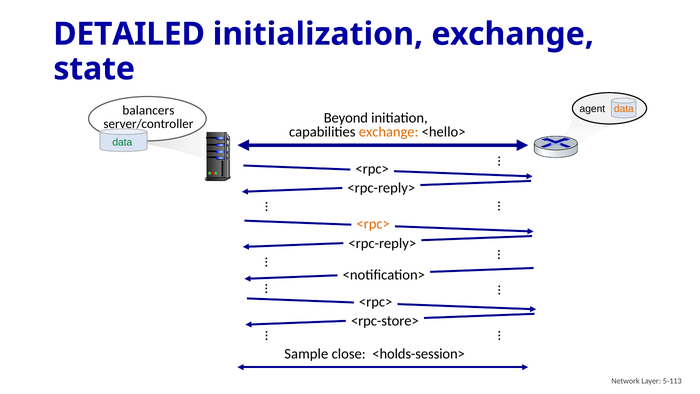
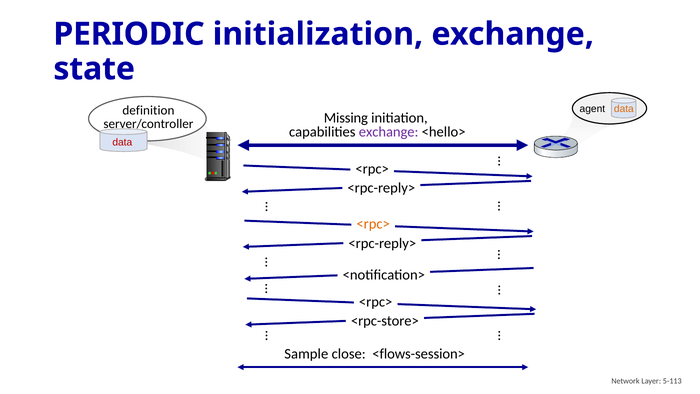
DETAILED: DETAILED -> PERIODIC
balancers: balancers -> definition
Beyond: Beyond -> Missing
exchange at (389, 132) colour: orange -> purple
data at (122, 142) colour: green -> red
<holds-session>: <holds-session> -> <flows-session>
